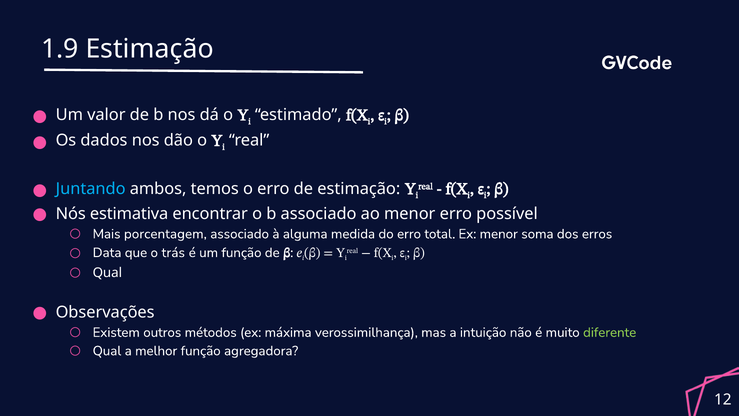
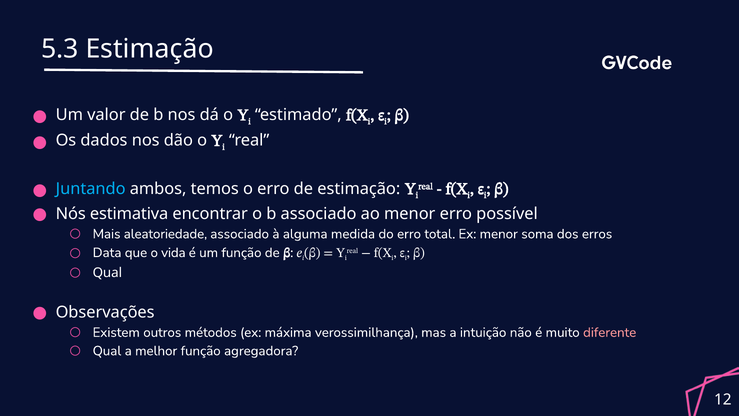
1.9: 1.9 -> 5.3
porcentagem: porcentagem -> aleatoriedade
trás: trás -> vida
diferente colour: light green -> pink
